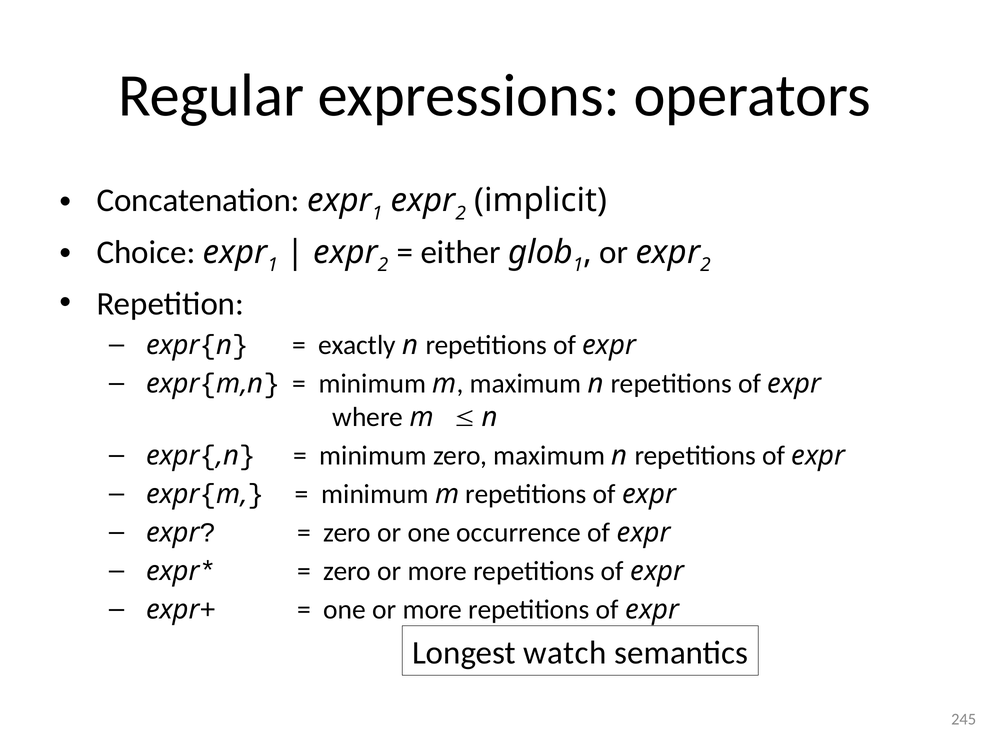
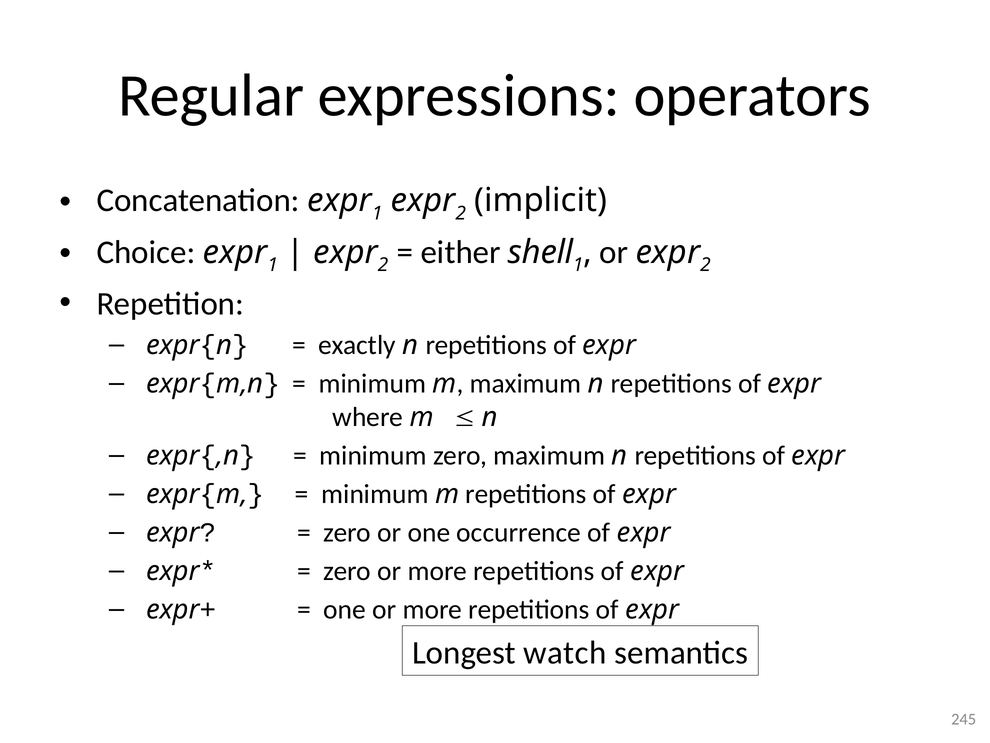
glob: glob -> shell
